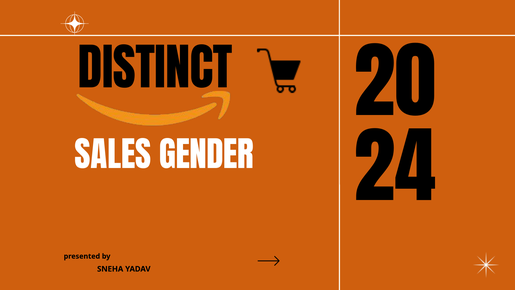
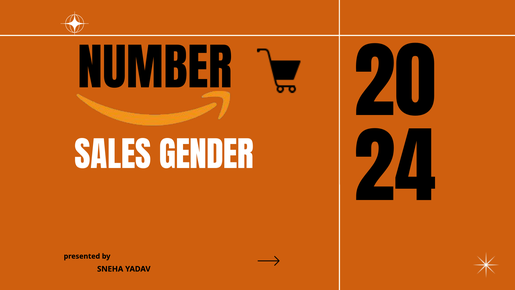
DISTINCT: DISTINCT -> NUMBER
